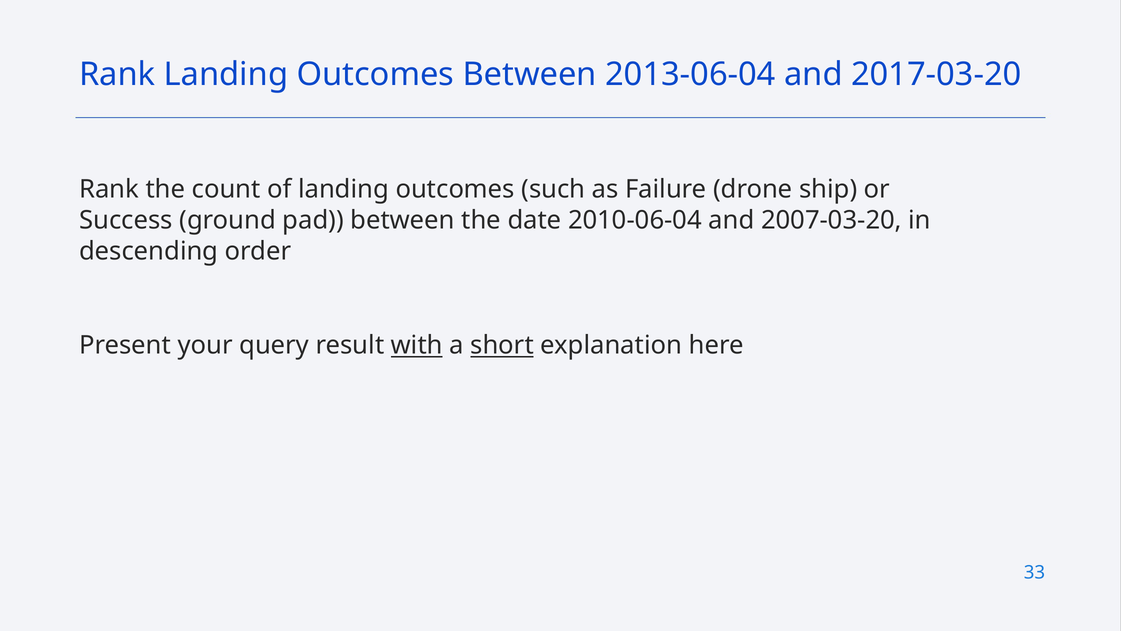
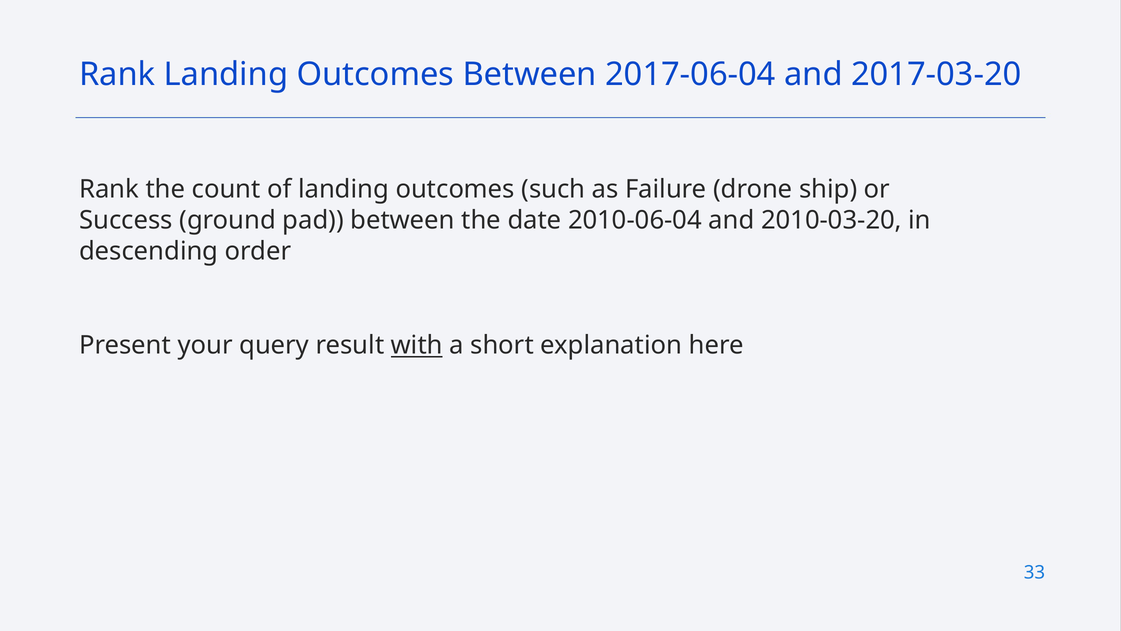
2013-06-04: 2013-06-04 -> 2017-06-04
2007-03-20: 2007-03-20 -> 2010-03-20
short underline: present -> none
